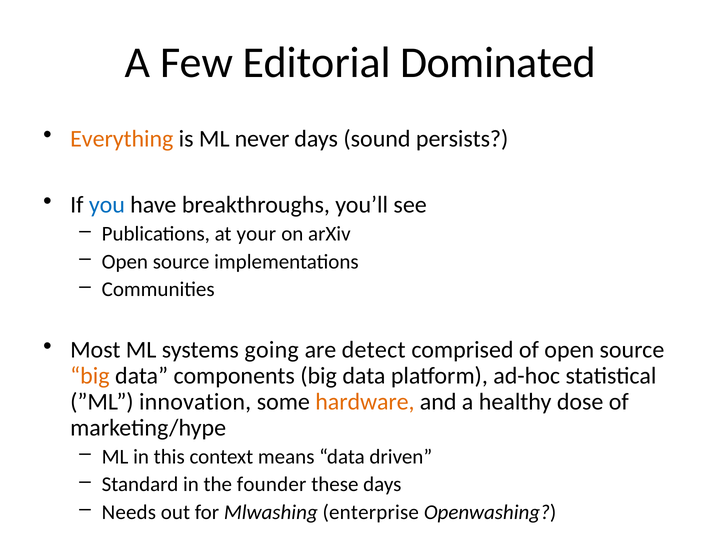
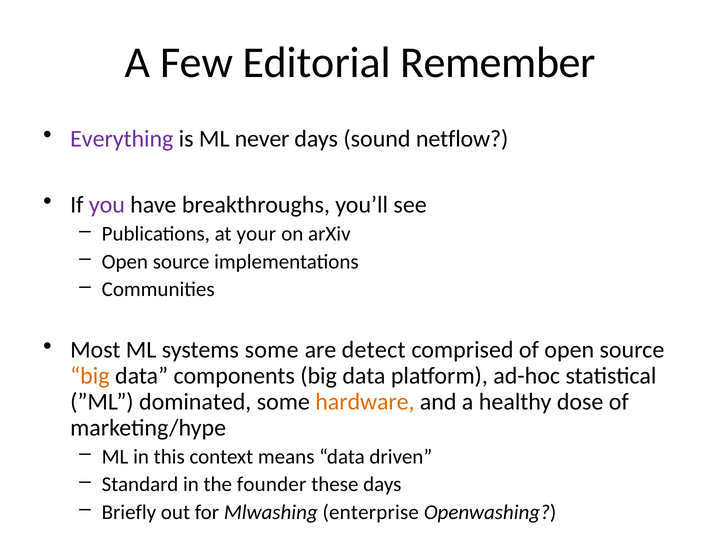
Dominated: Dominated -> Remember
Everything colour: orange -> purple
persists: persists -> netflow
you colour: blue -> purple
systems going: going -> some
innovation: innovation -> dominated
Needs: Needs -> Briefly
